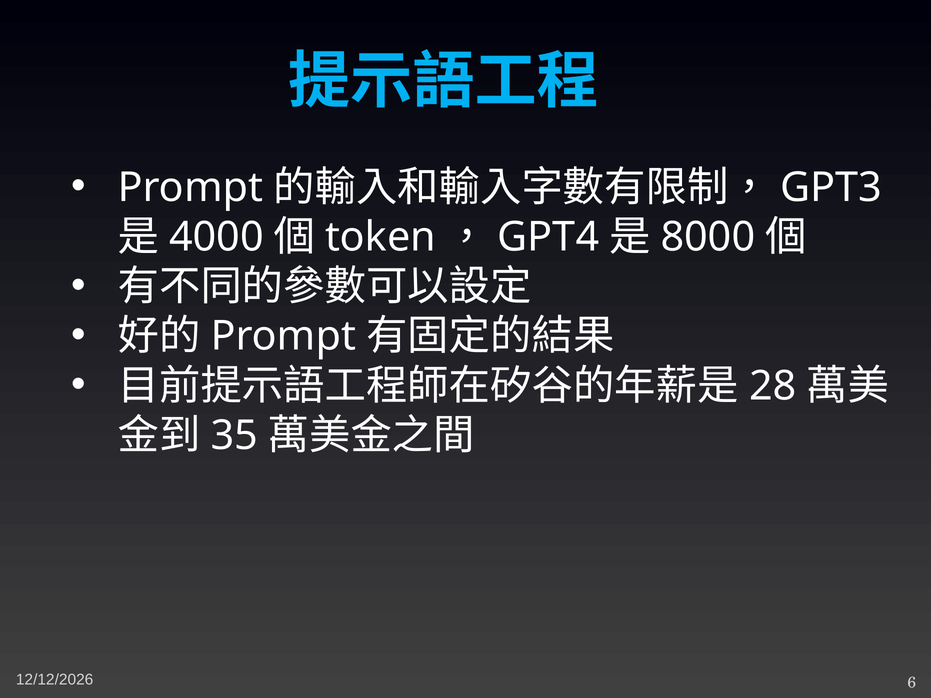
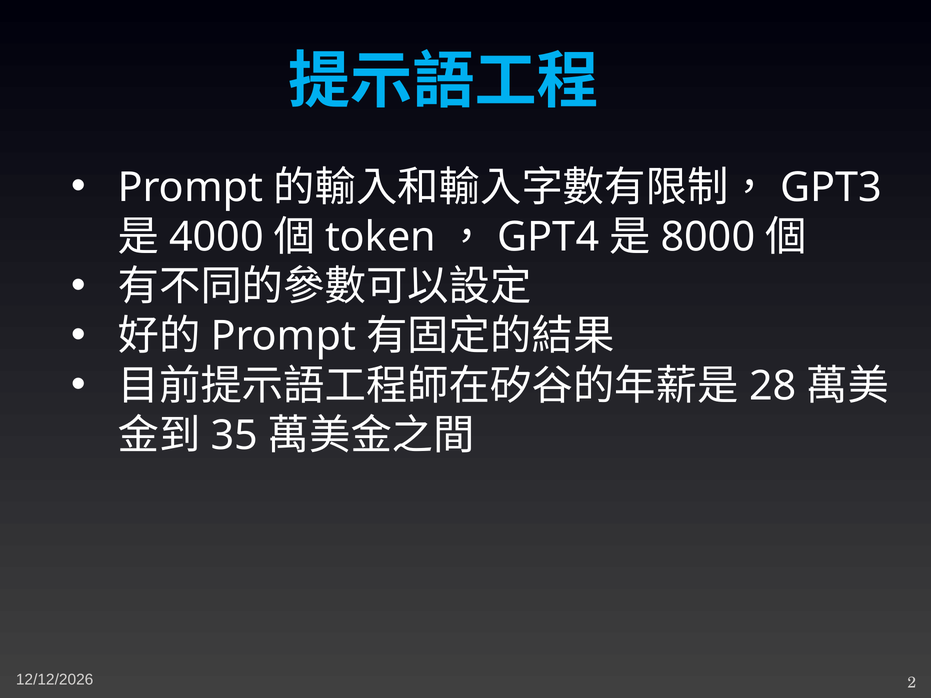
6: 6 -> 2
